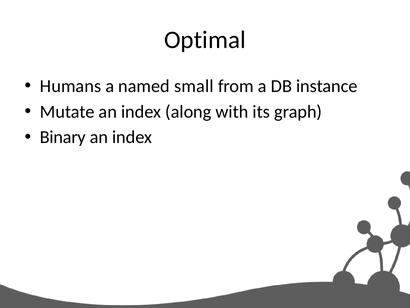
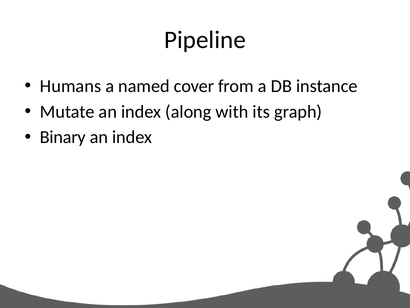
Optimal: Optimal -> Pipeline
small: small -> cover
